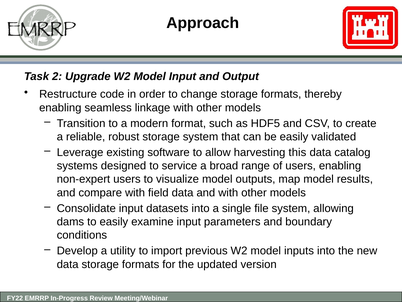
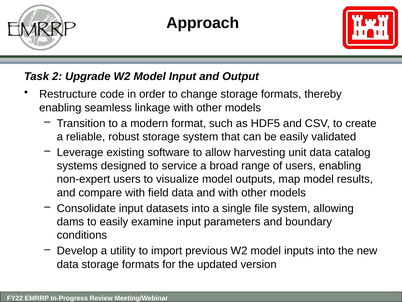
this: this -> unit
